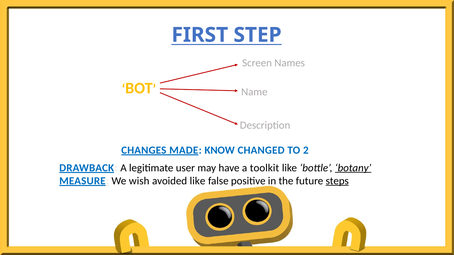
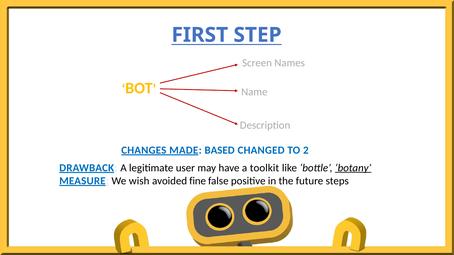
KNOW: KNOW -> BASED
avoided like: like -> fine
steps underline: present -> none
